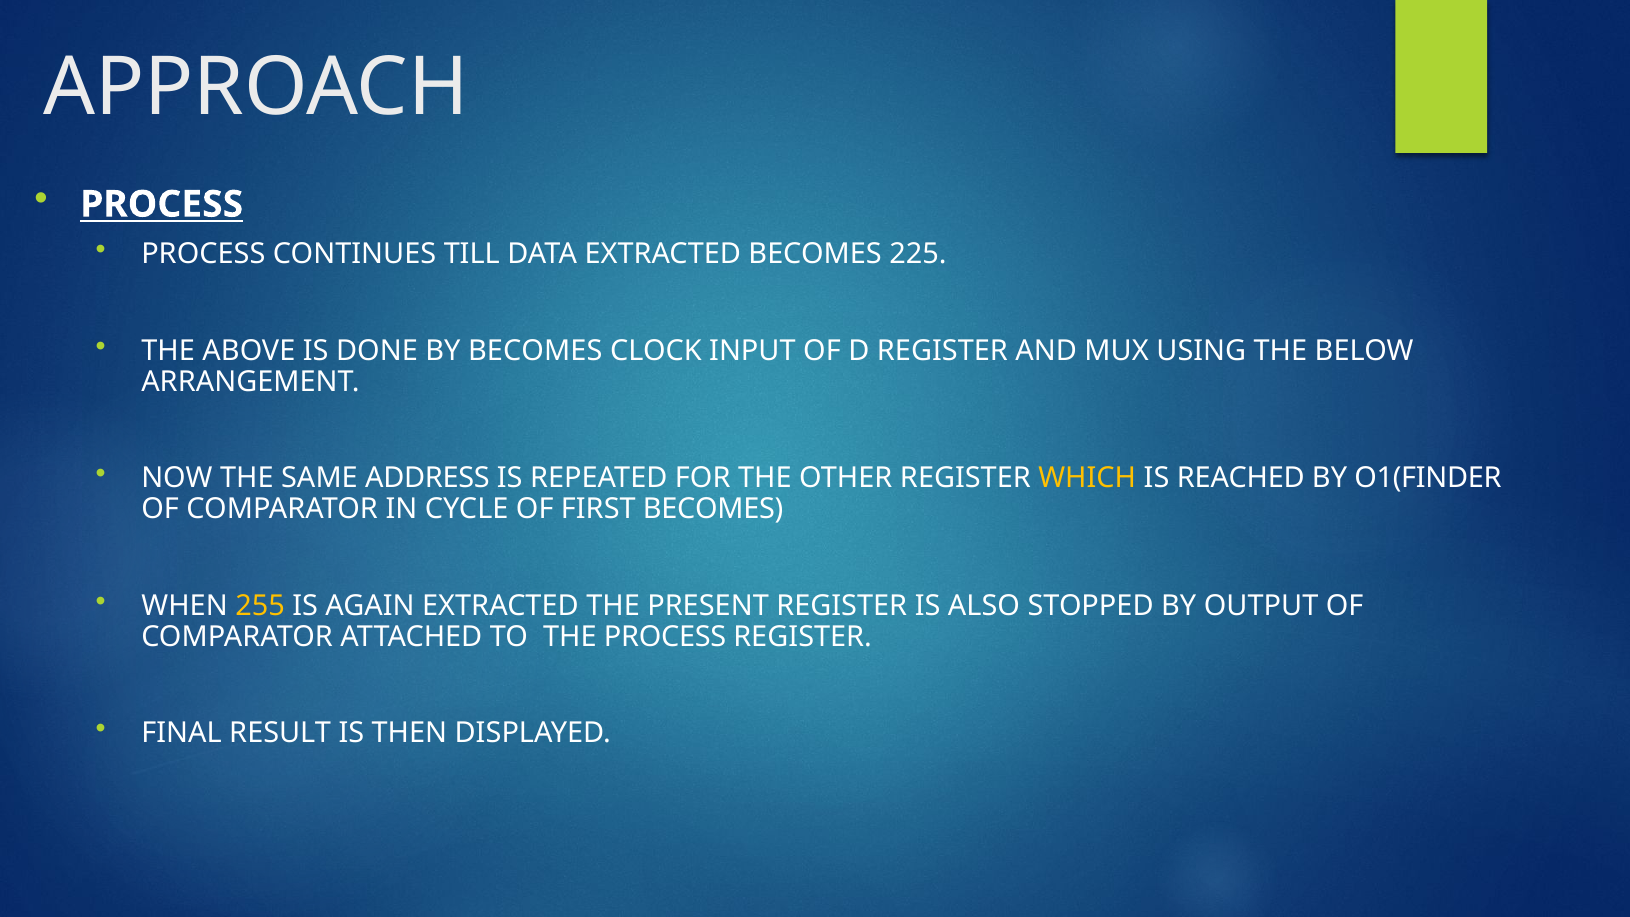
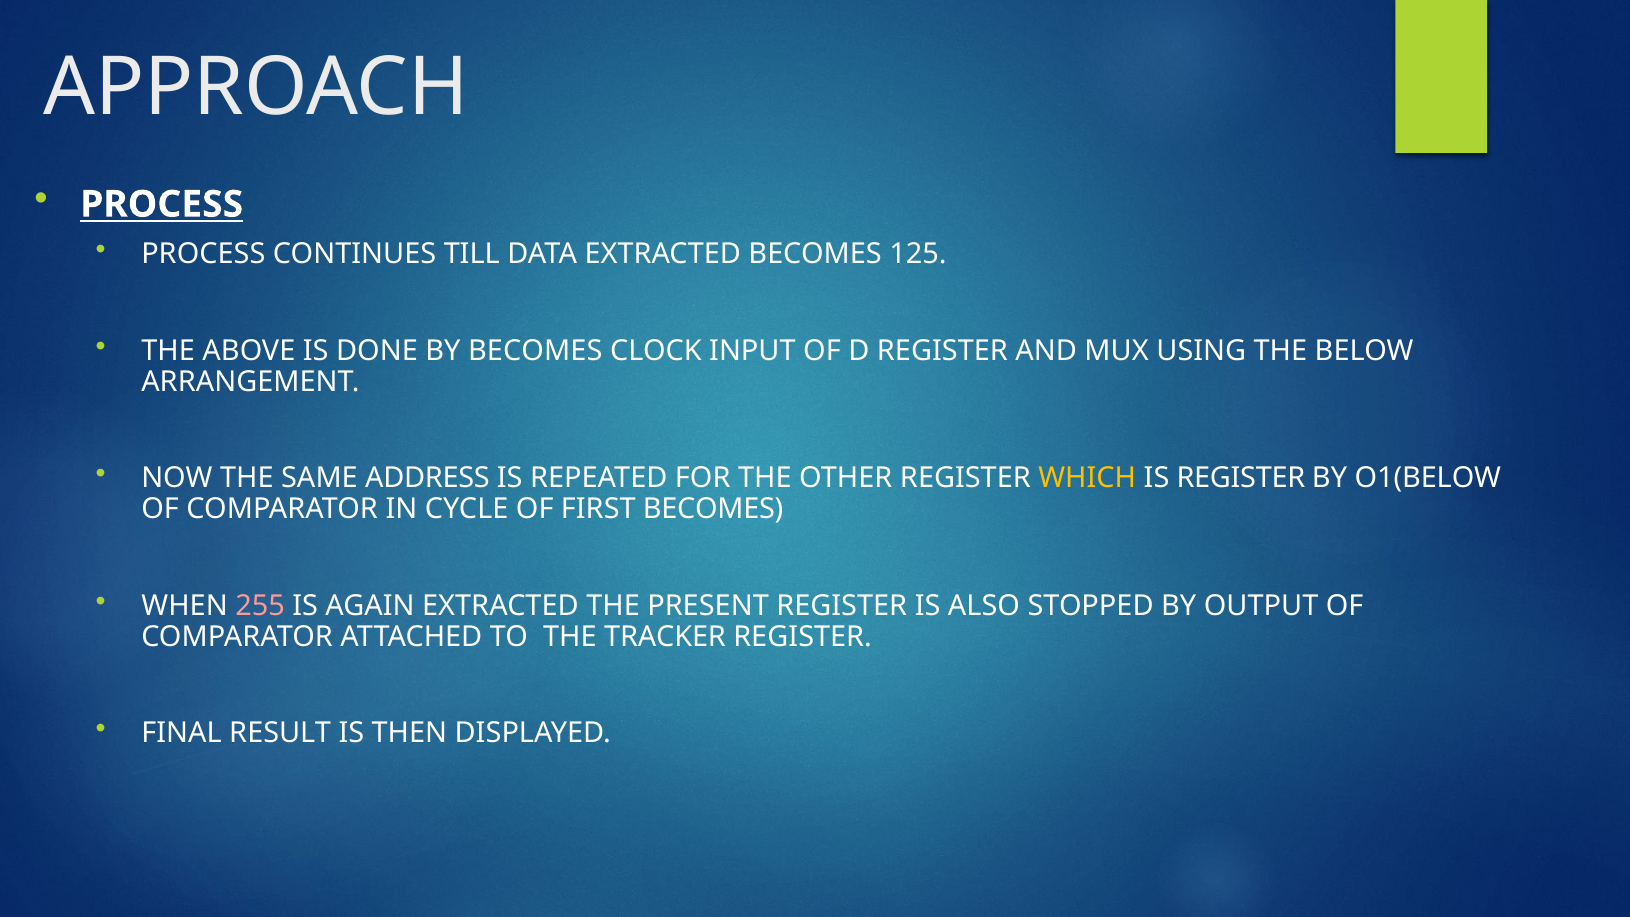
225: 225 -> 125
IS REACHED: REACHED -> REGISTER
O1(FINDER: O1(FINDER -> O1(BELOW
255 colour: yellow -> pink
THE PROCESS: PROCESS -> TRACKER
